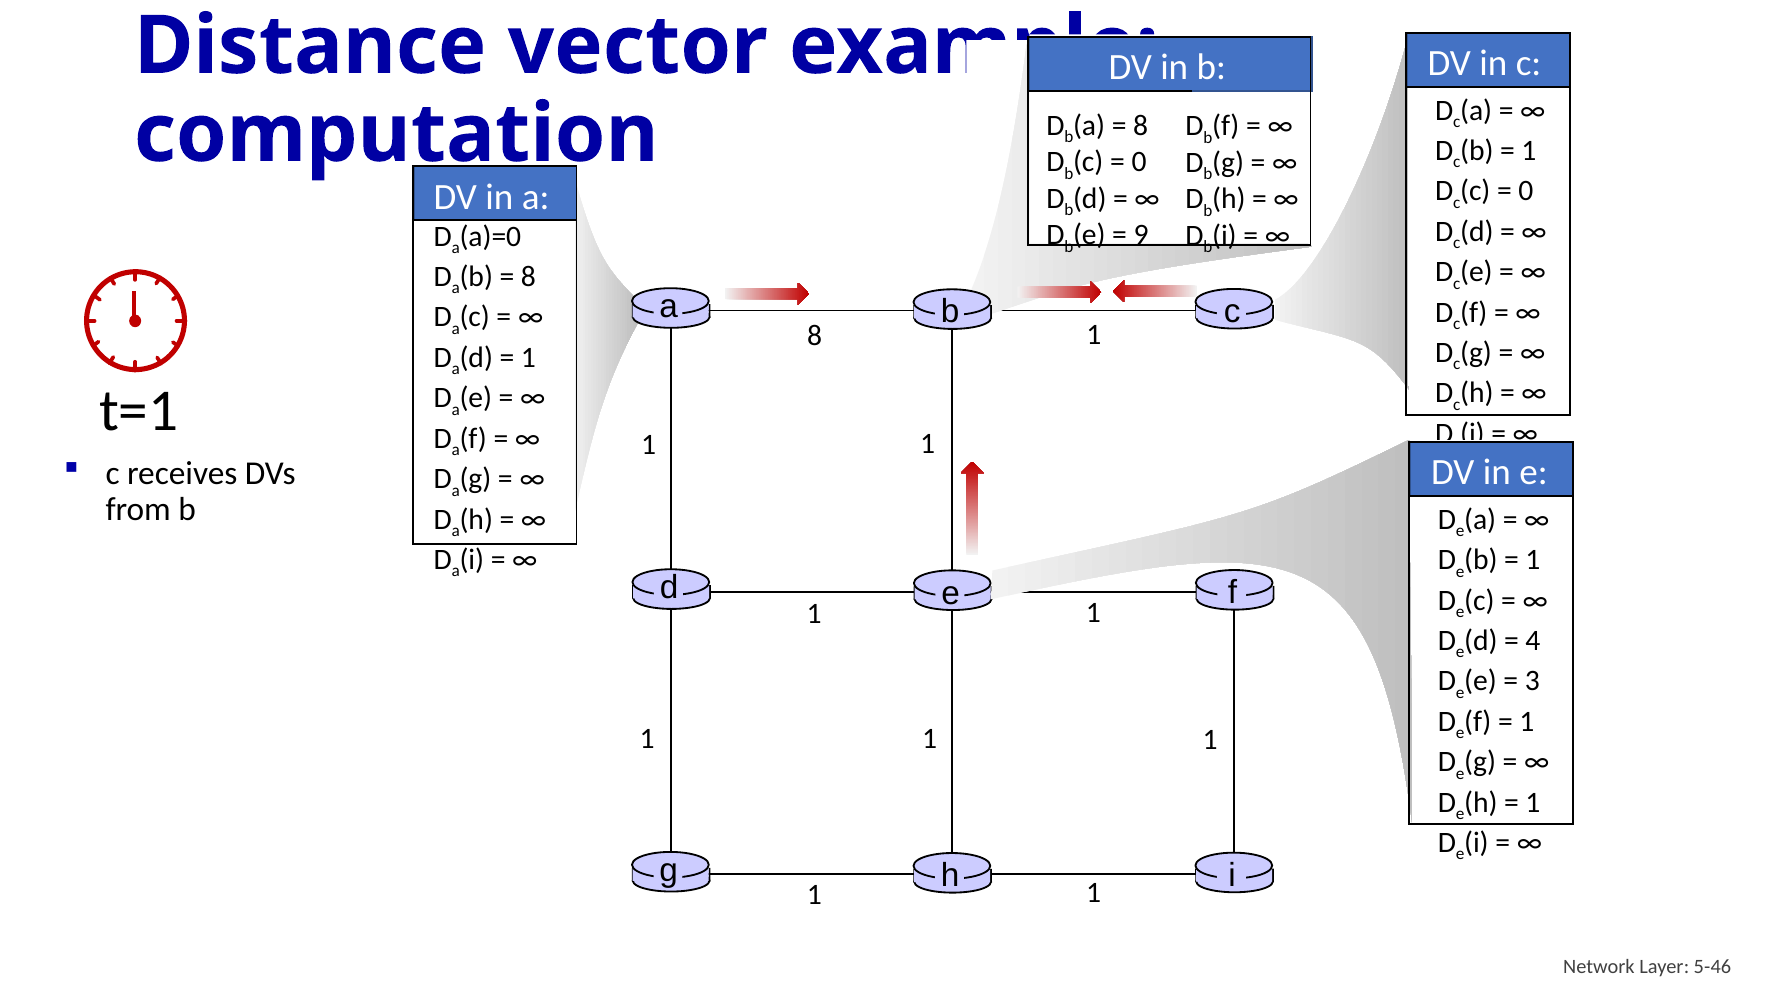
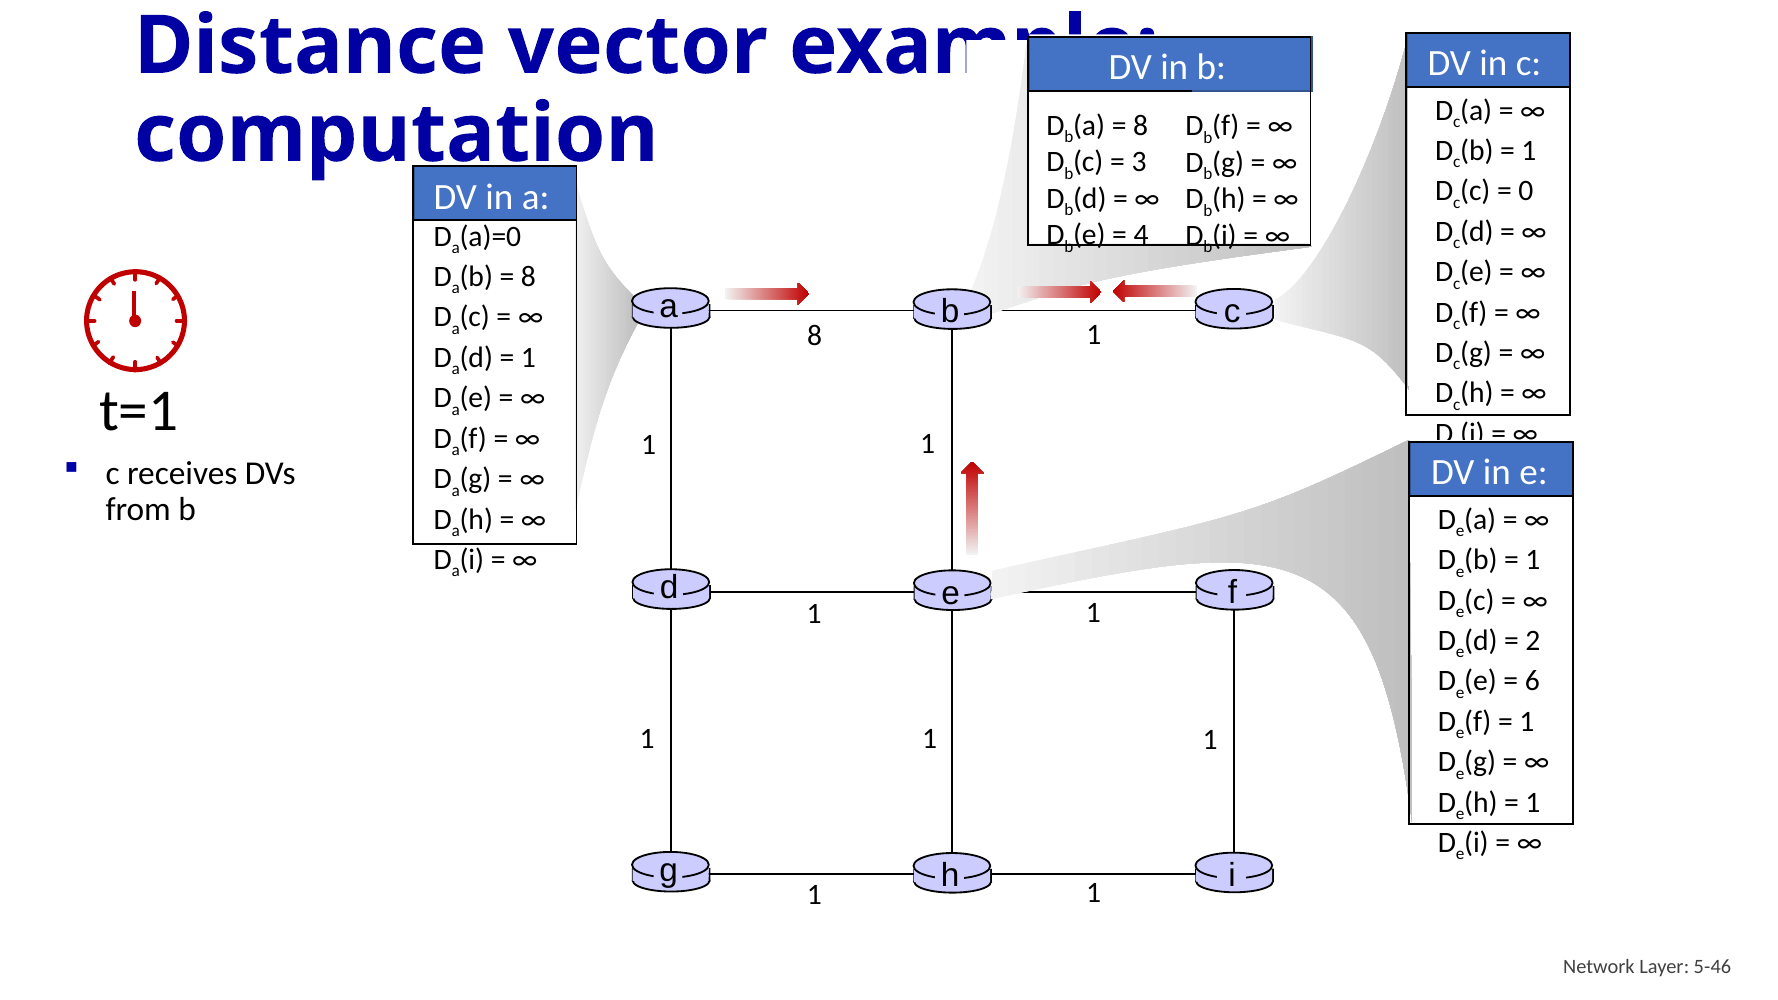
0 at (1139, 162): 0 -> 3
9: 9 -> 4
4: 4 -> 2
3: 3 -> 6
